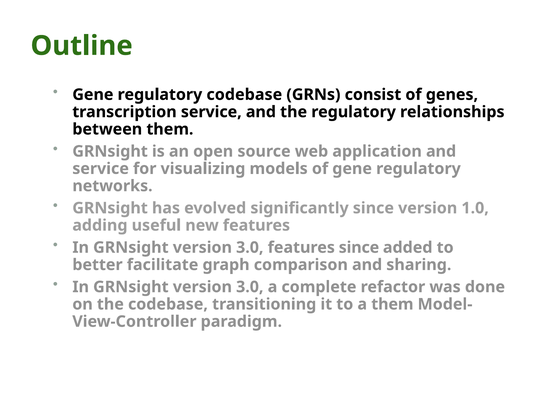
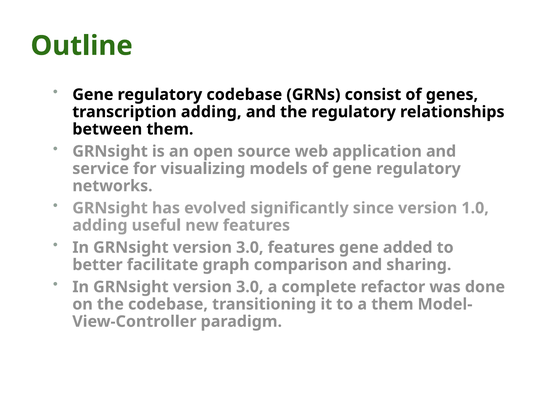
transcription service: service -> adding
features since: since -> gene
